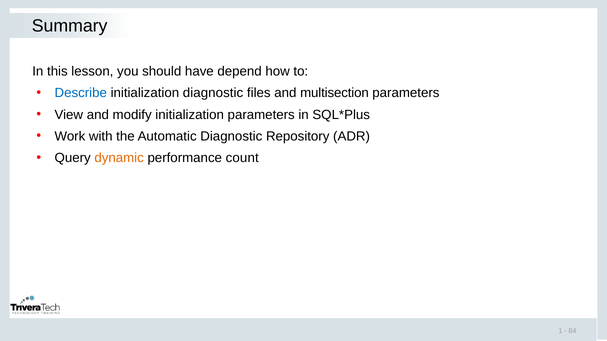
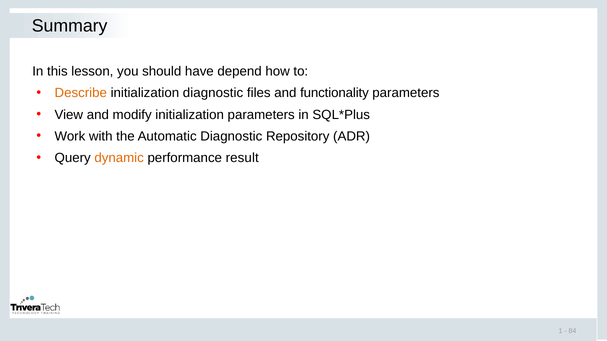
Describe colour: blue -> orange
multisection: multisection -> functionality
count: count -> result
